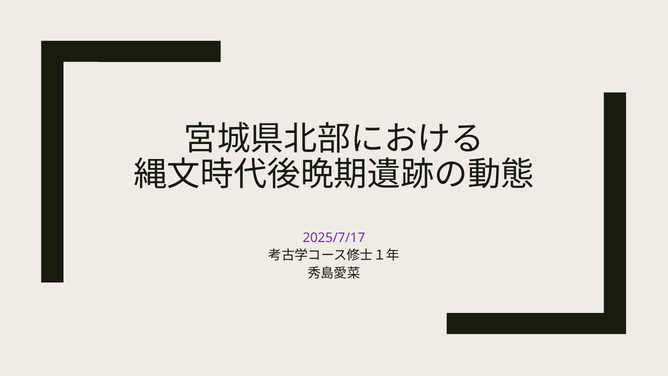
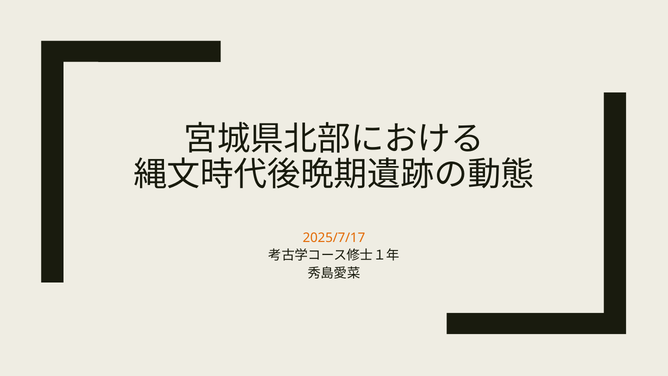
2025/7/17 colour: purple -> orange
